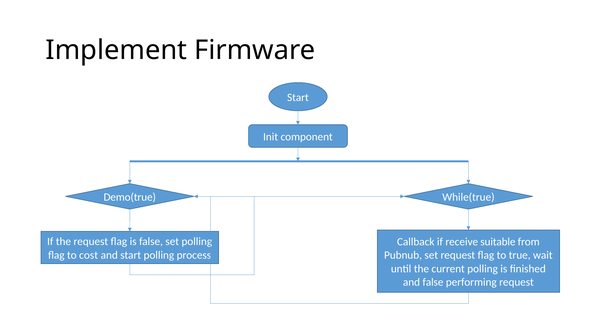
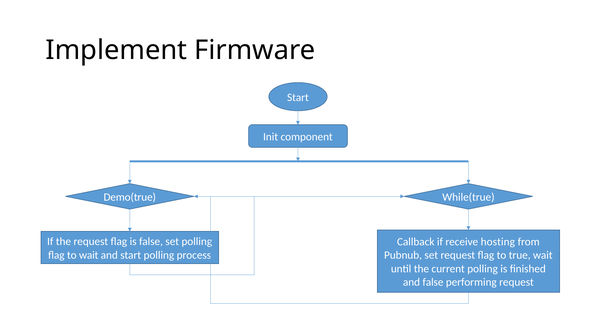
suitable: suitable -> hosting
to cost: cost -> wait
